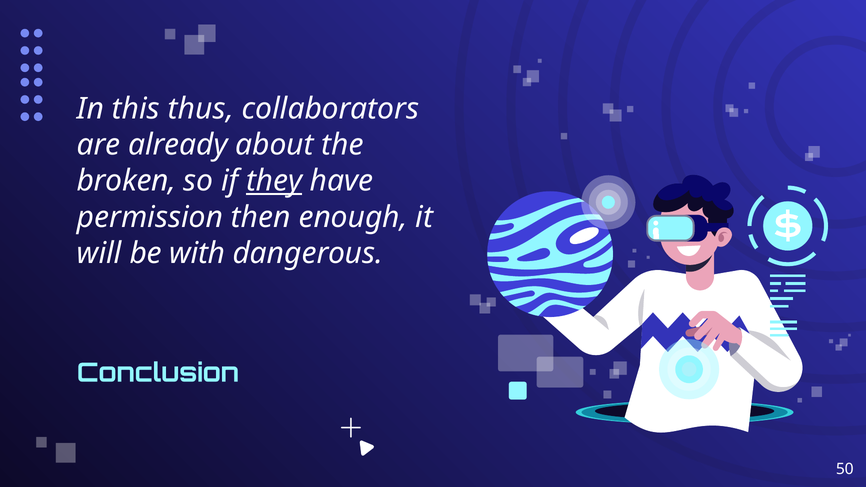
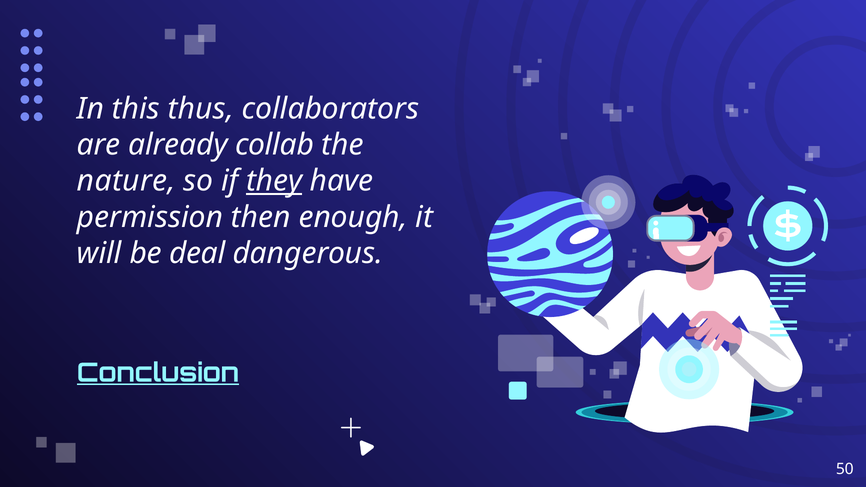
about: about -> collab
broken: broken -> nature
with: with -> deal
Conclusion underline: none -> present
